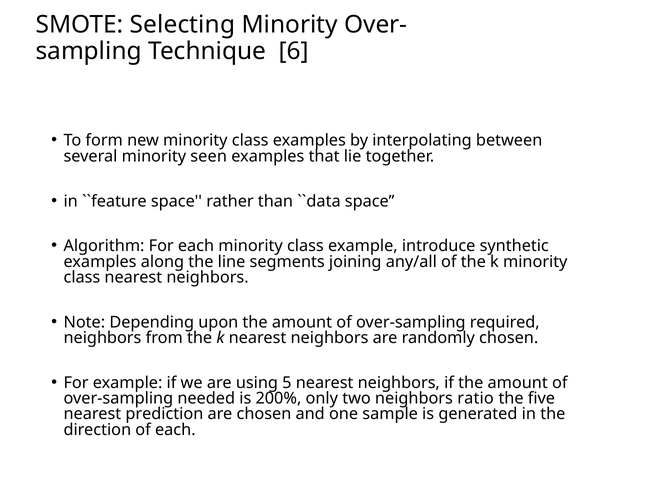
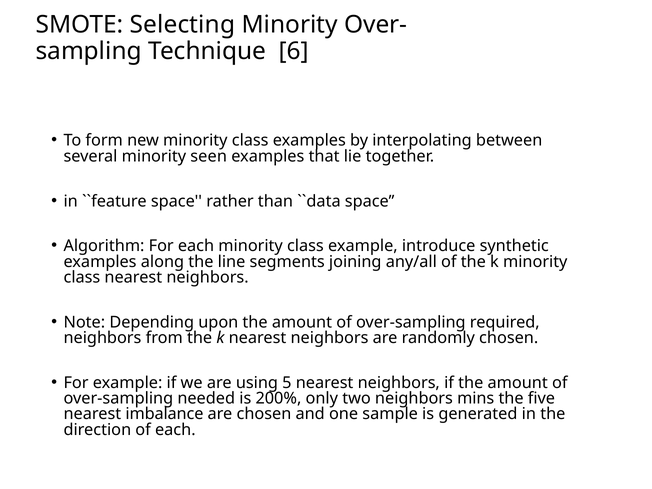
ratio: ratio -> mins
prediction: prediction -> imbalance
